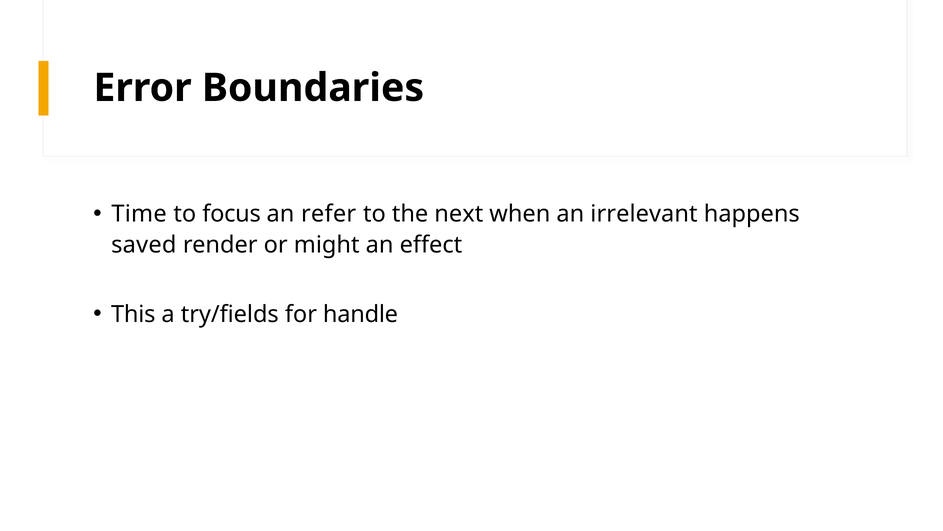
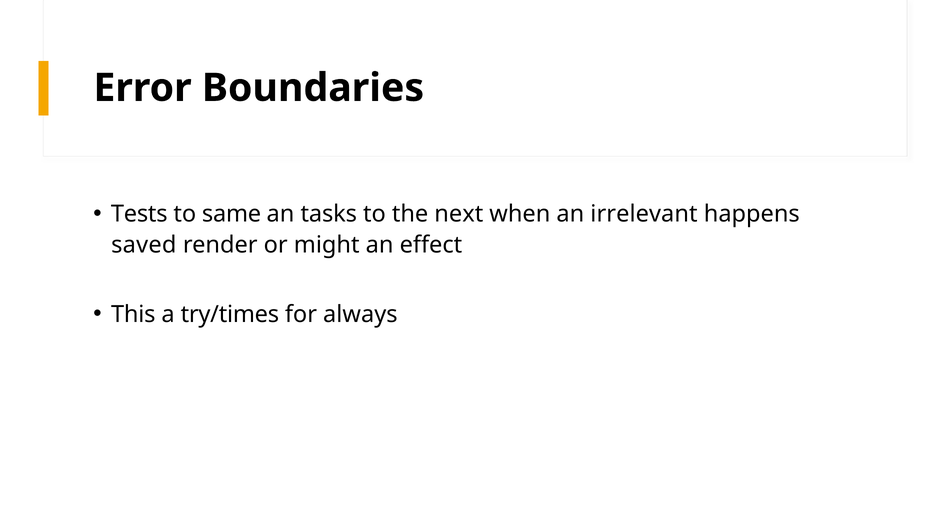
Time: Time -> Tests
focus: focus -> same
refer: refer -> tasks
try/fields: try/fields -> try/times
handle: handle -> always
